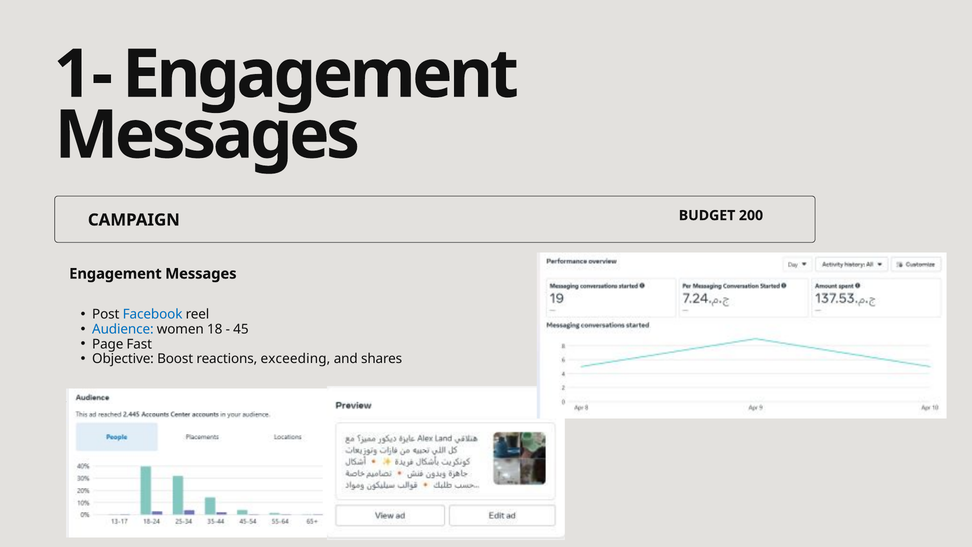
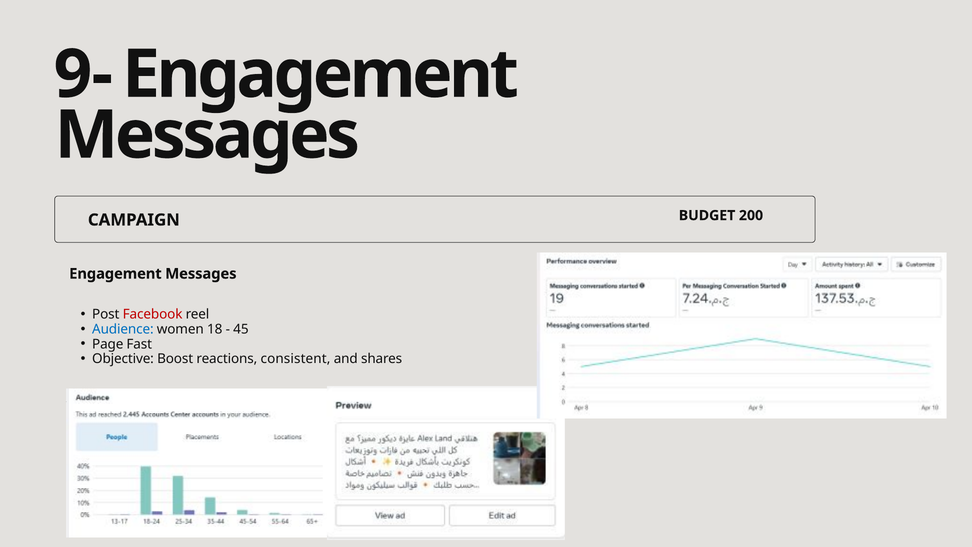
1-: 1- -> 9-
Facebook colour: blue -> red
exceeding: exceeding -> consistent
